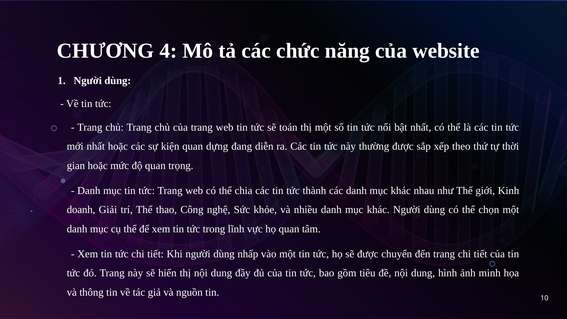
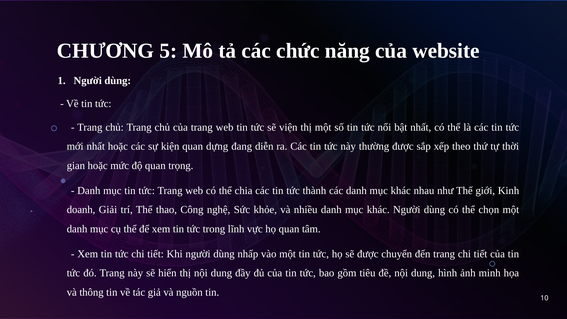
4: 4 -> 5
toán: toán -> viện
